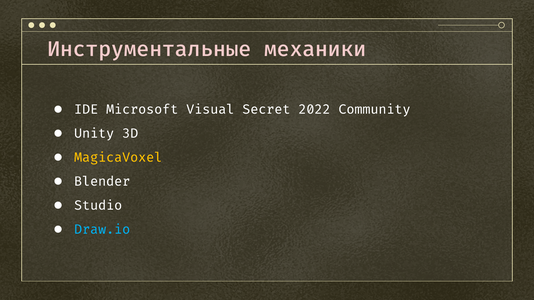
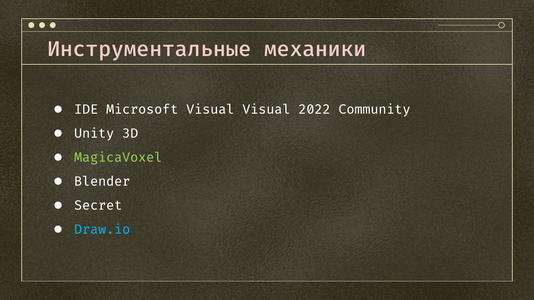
Visual Secret: Secret -> Visual
MagicaVoxel colour: yellow -> light green
Studio: Studio -> Secret
